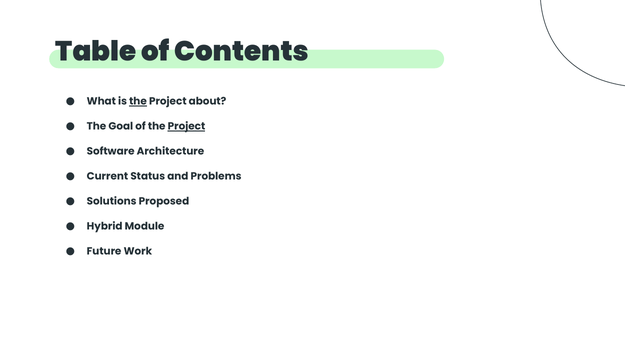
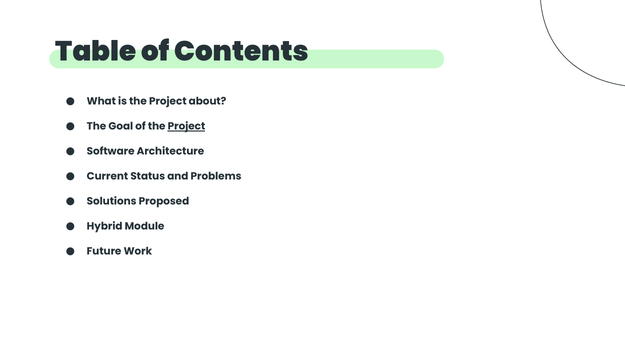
the at (138, 102) underline: present -> none
